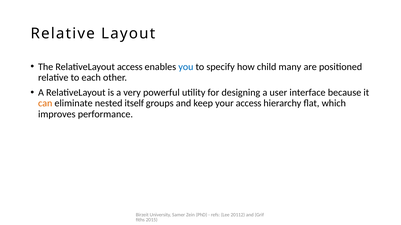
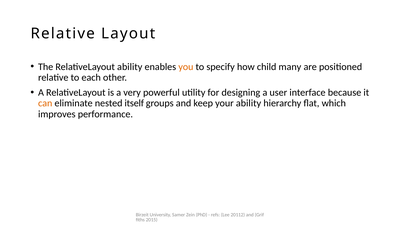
RelativeLayout access: access -> ability
you colour: blue -> orange
your access: access -> ability
